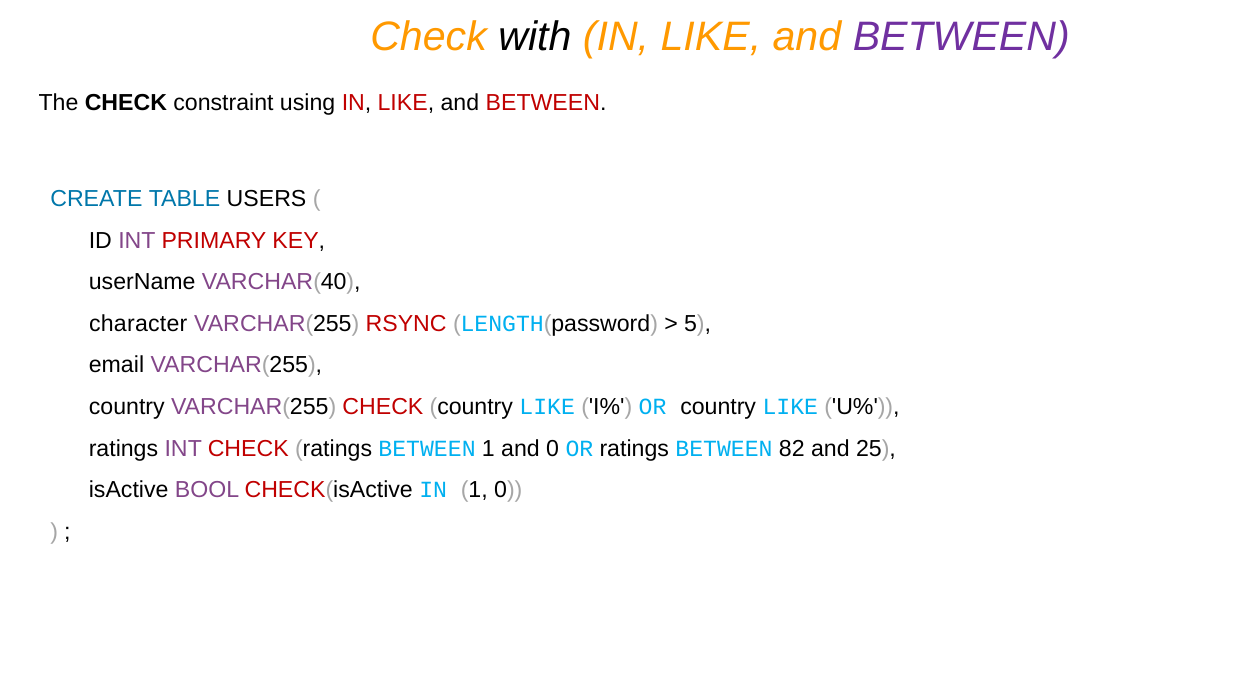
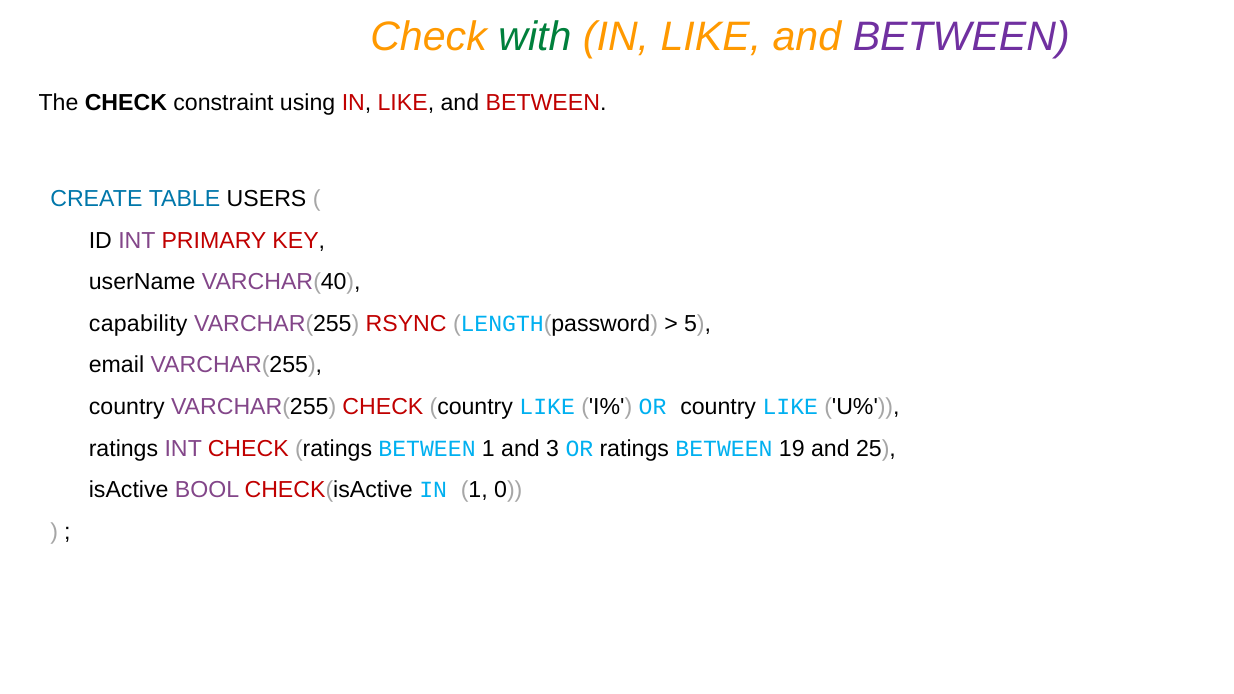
with colour: black -> green
character: character -> capability
and 0: 0 -> 3
82: 82 -> 19
